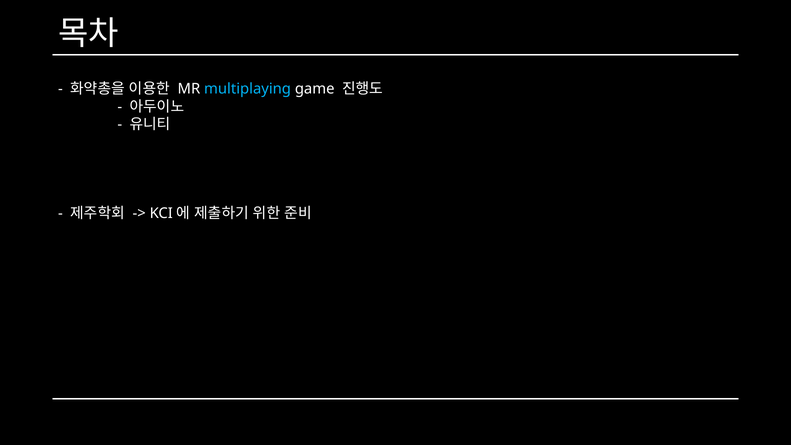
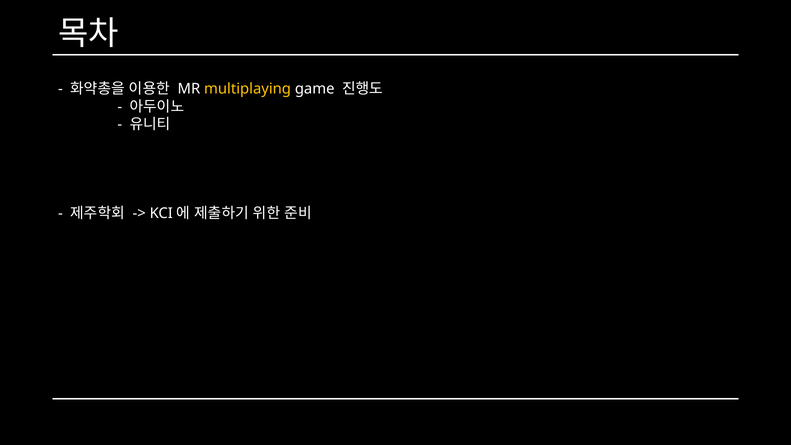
multiplaying colour: light blue -> yellow
